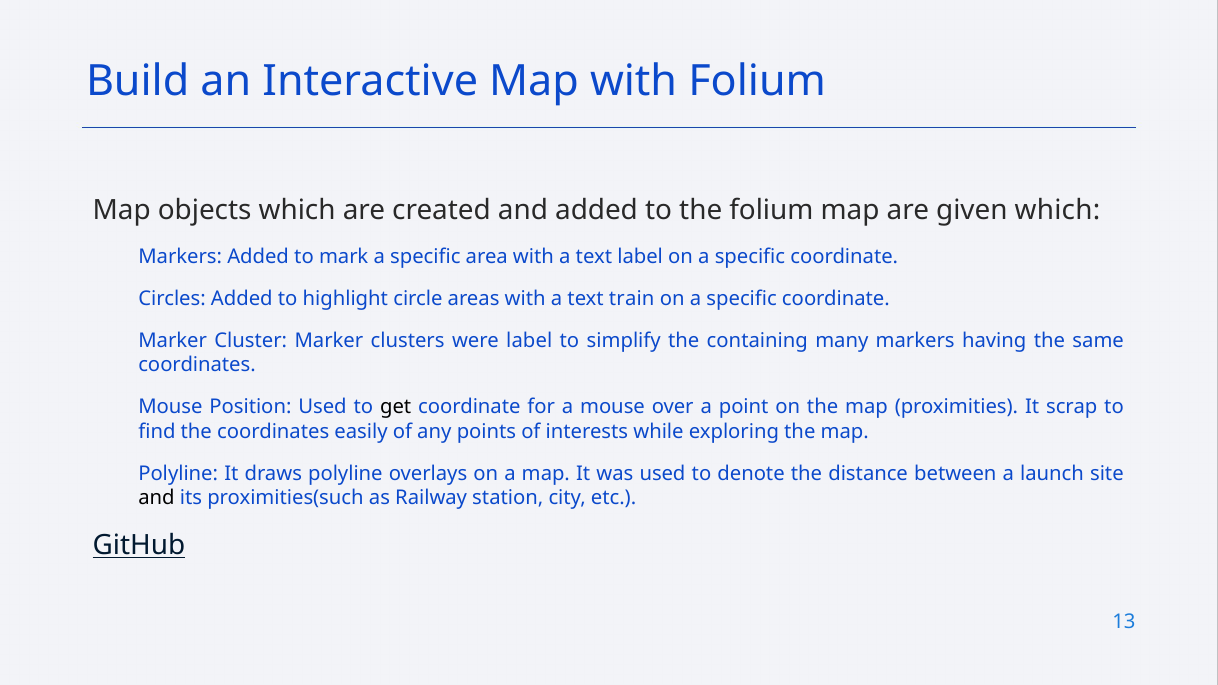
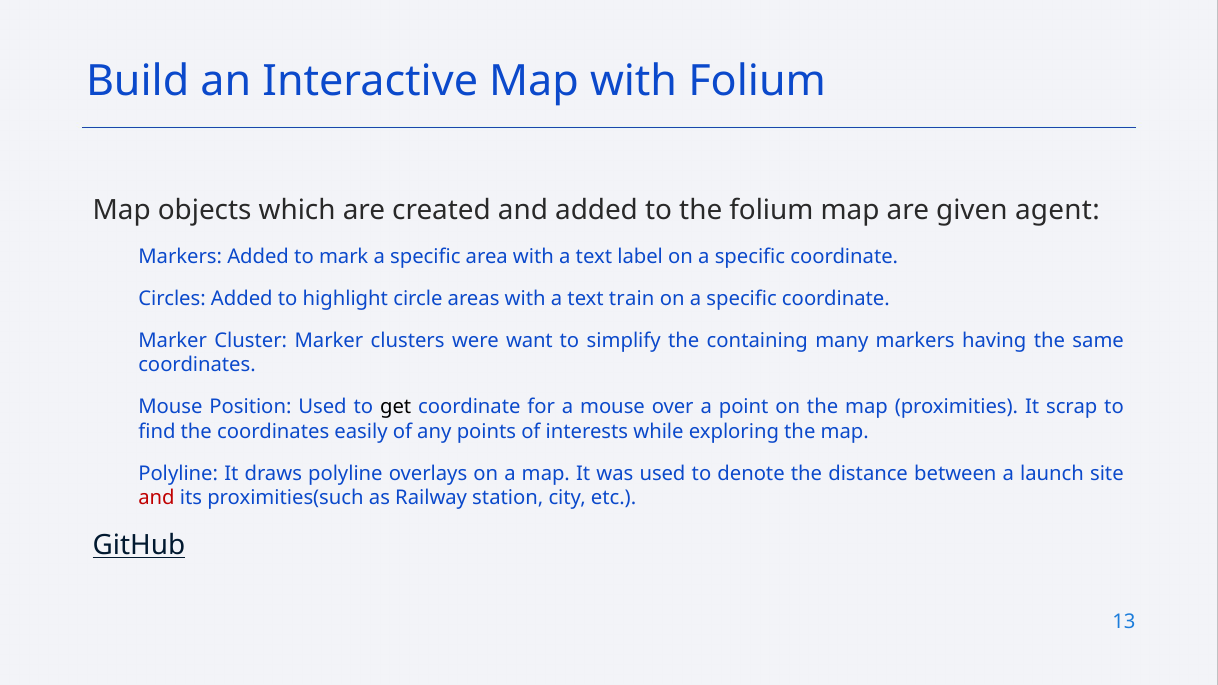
given which: which -> agent
were label: label -> want
and at (157, 498) colour: black -> red
